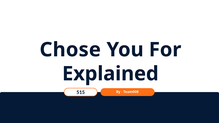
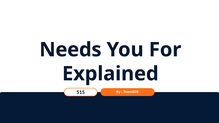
Chose: Chose -> Needs
